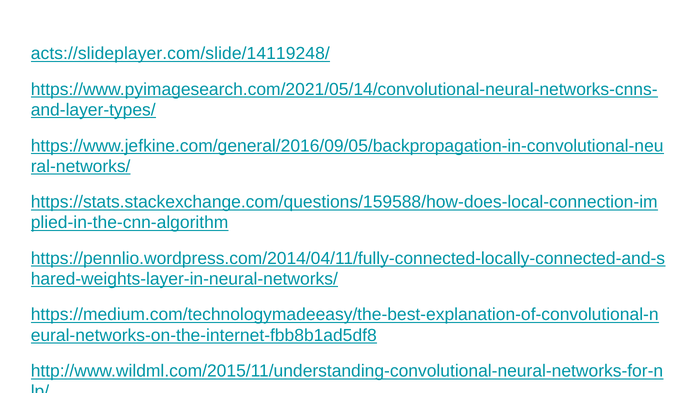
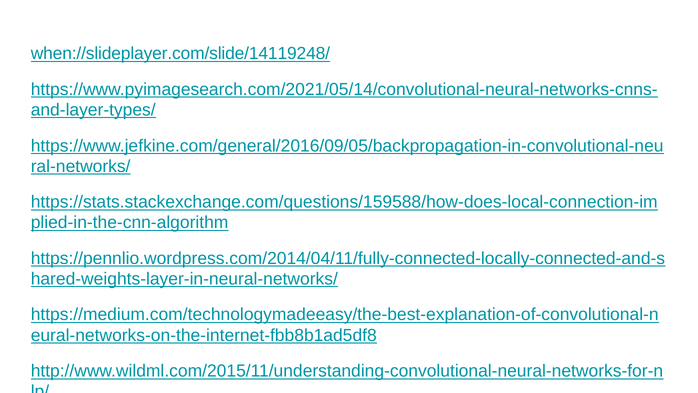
acts://slideplayer.com/slide/14119248/: acts://slideplayer.com/slide/14119248/ -> when://slideplayer.com/slide/14119248/
